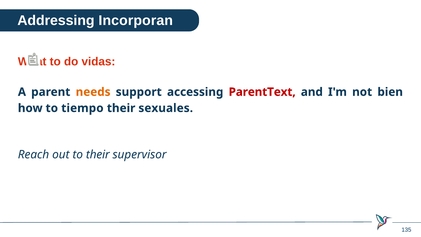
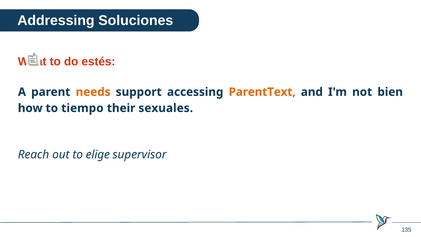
Incorporan: Incorporan -> Soluciones
vidas: vidas -> estés
ParentText colour: red -> orange
to their: their -> elige
